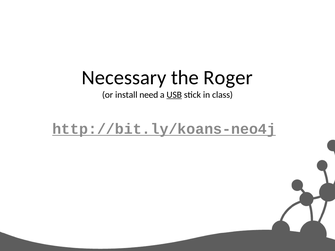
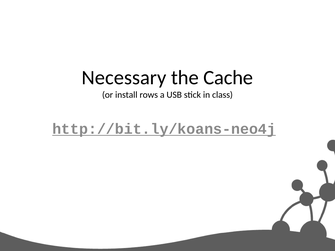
Roger: Roger -> Cache
need: need -> rows
USB underline: present -> none
